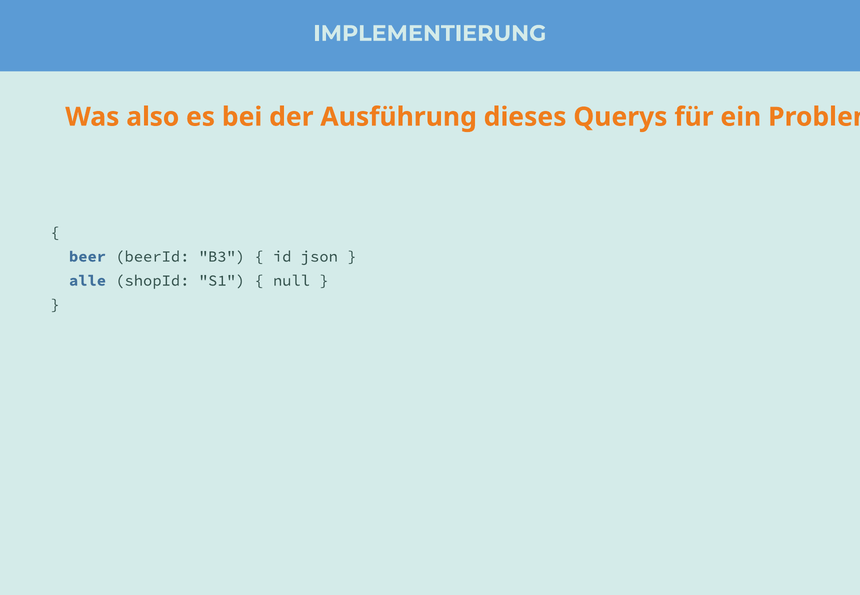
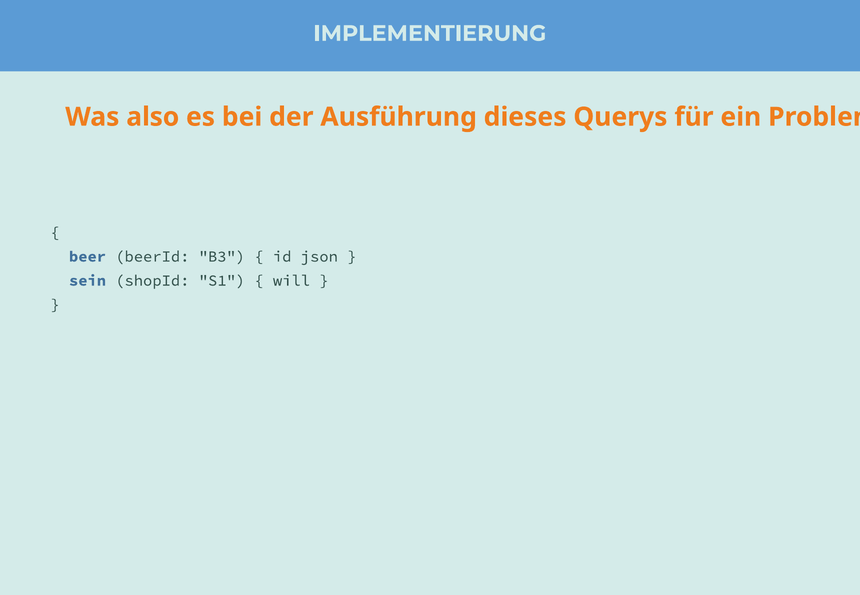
alle: alle -> sein
null: null -> will
